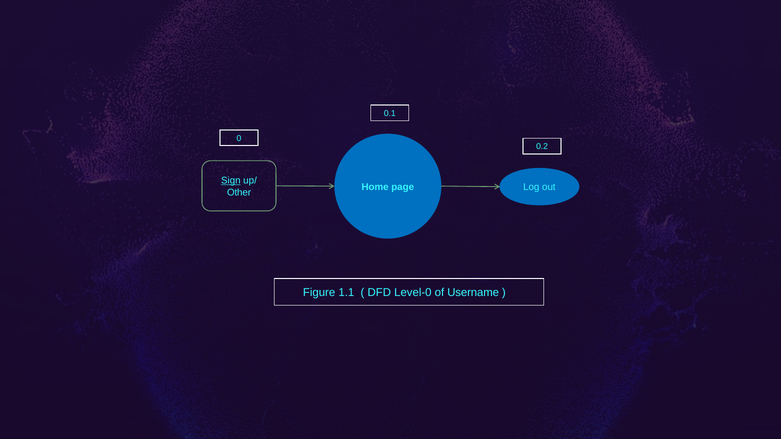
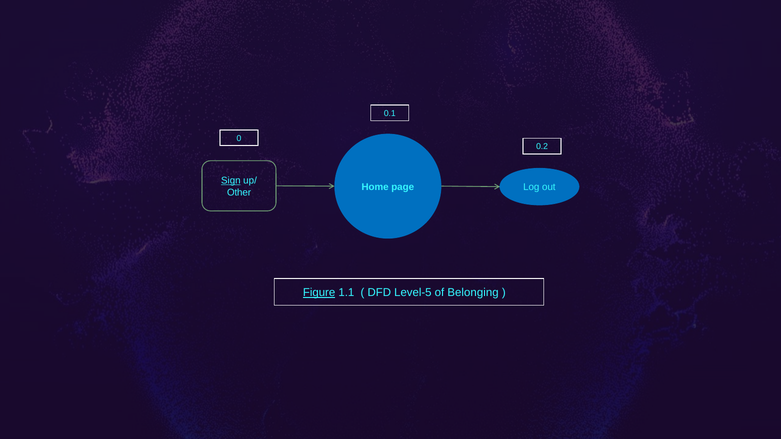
Figure underline: none -> present
Level-0: Level-0 -> Level-5
Username: Username -> Belonging
